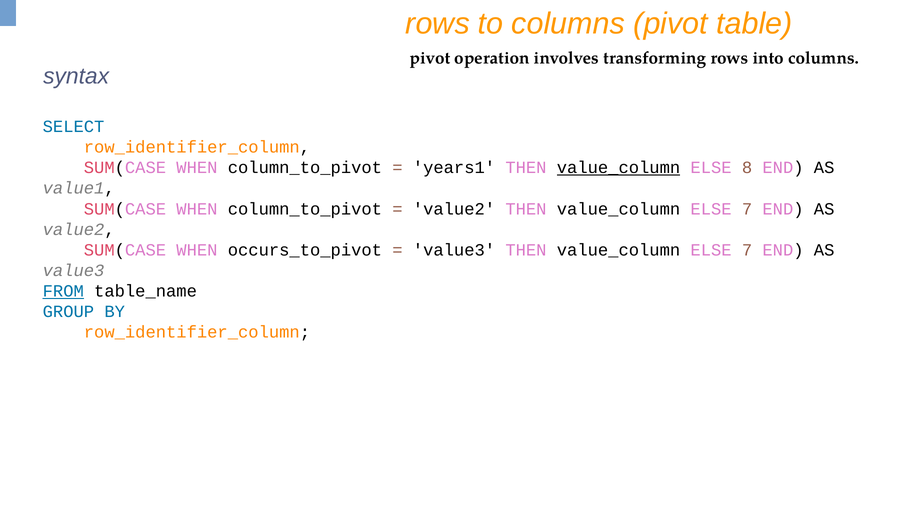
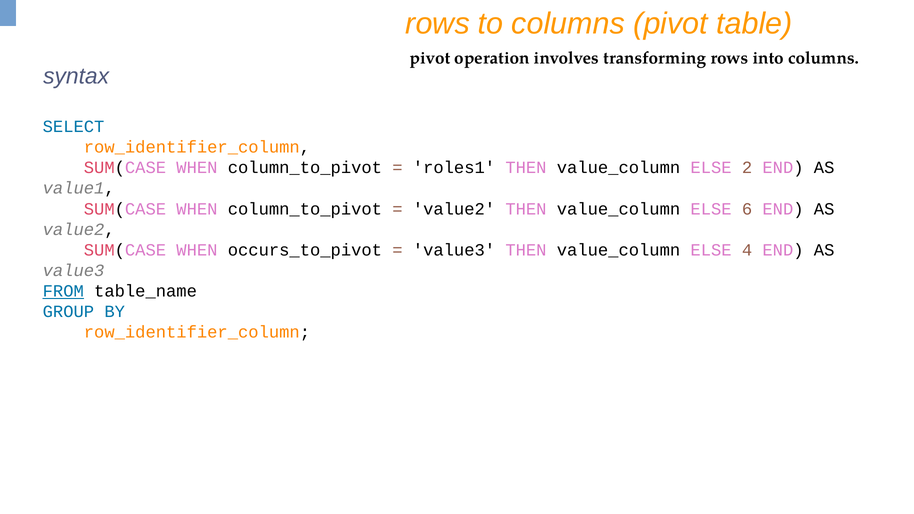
years1: years1 -> roles1
value_column at (619, 168) underline: present -> none
8: 8 -> 2
7 at (747, 209): 7 -> 6
7 at (747, 250): 7 -> 4
